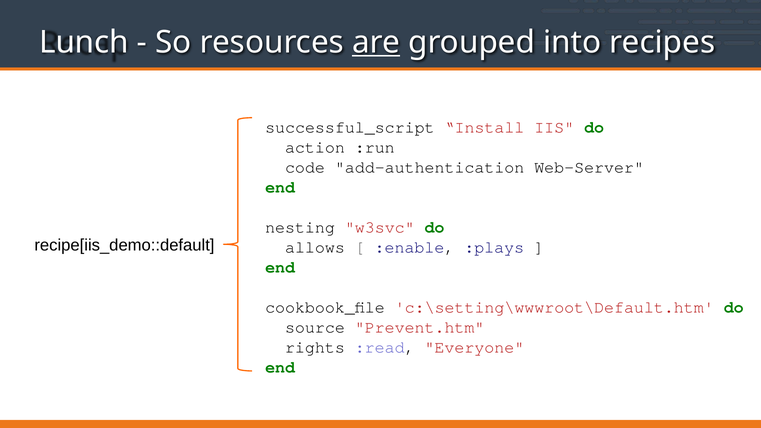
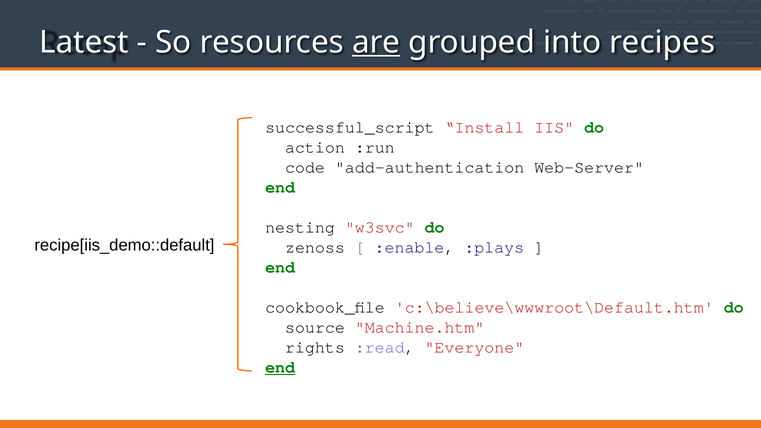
Lunch: Lunch -> Latest
allows: allows -> zenoss
c:\setting\wwwroot\Default.htm: c:\setting\wwwroot\Default.htm -> c:\believe\wwwroot\Default.htm
Prevent.htm: Prevent.htm -> Machine.htm
end at (280, 367) underline: none -> present
